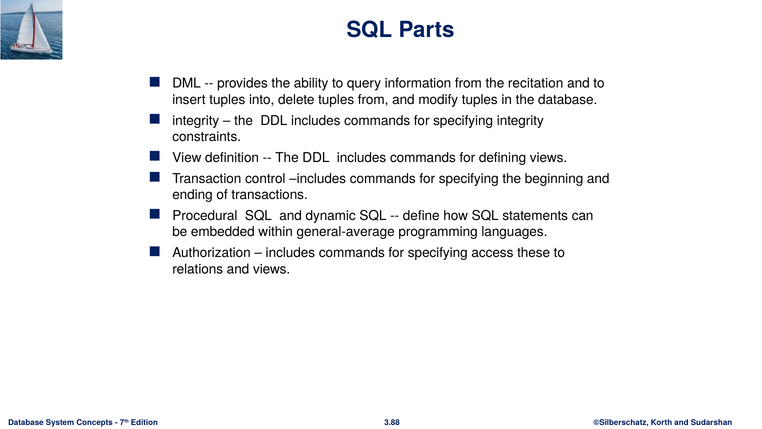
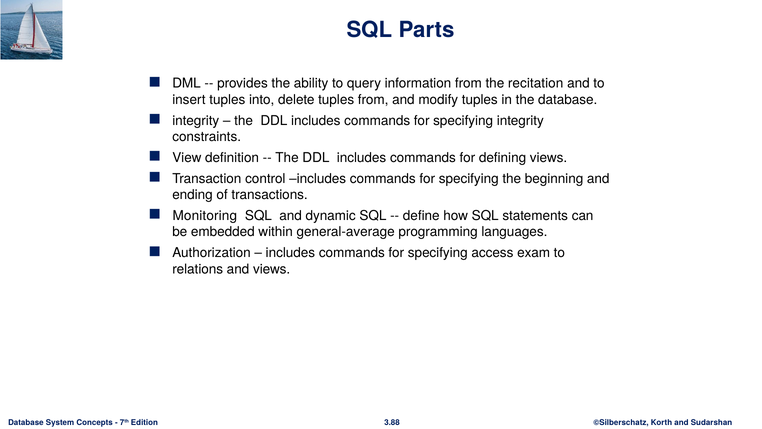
Procedural: Procedural -> Monitoring
these: these -> exam
